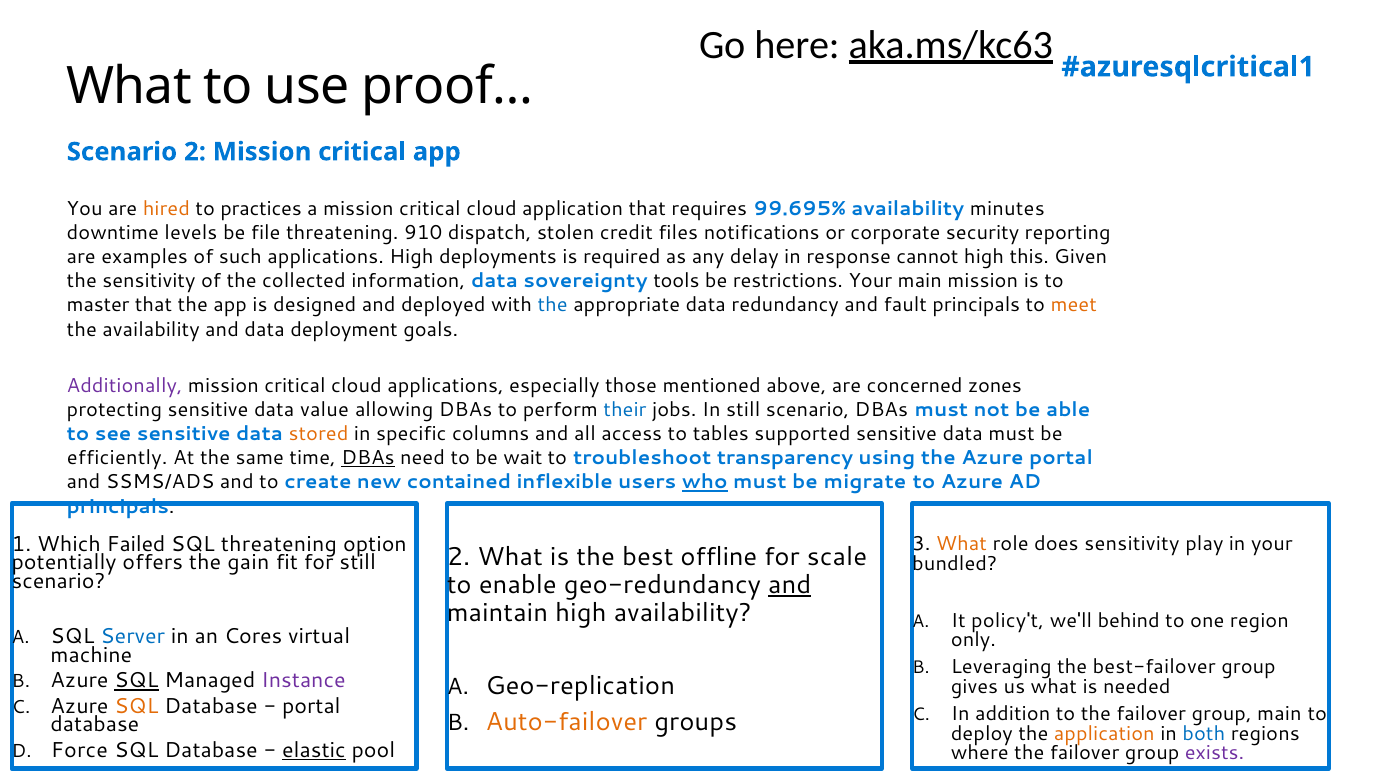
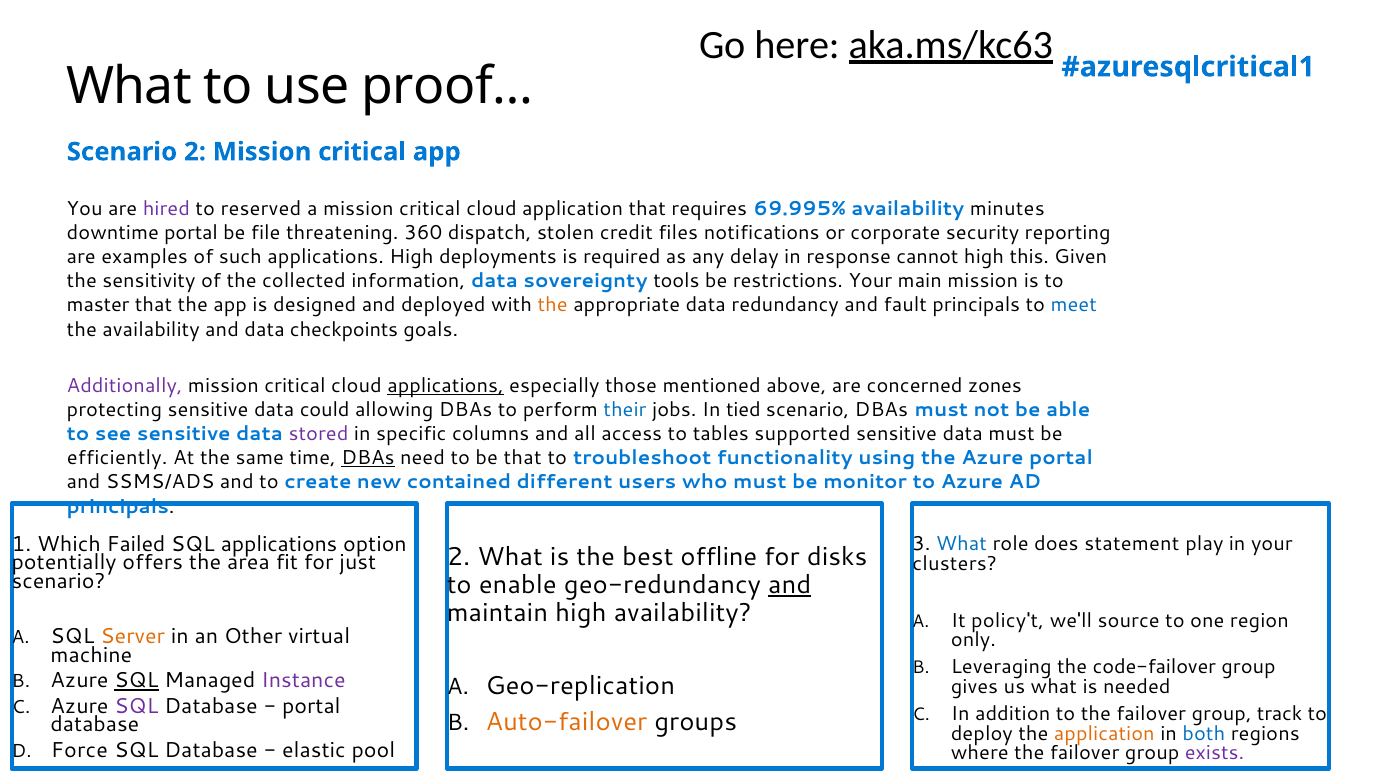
hired colour: orange -> purple
practices: practices -> reserved
99.695%: 99.695% -> 69.995%
downtime levels: levels -> portal
910: 910 -> 360
the at (553, 305) colour: blue -> orange
meet colour: orange -> blue
deployment: deployment -> checkpoints
applications at (446, 386) underline: none -> present
value: value -> could
In still: still -> tied
stored colour: orange -> purple
be wait: wait -> that
transparency: transparency -> functionality
inflexible: inflexible -> different
who underline: present -> none
migrate: migrate -> monitor
SQL threatening: threatening -> applications
What at (961, 544) colour: orange -> blue
does sensitivity: sensitivity -> statement
scale: scale -> disks
gain: gain -> area
for still: still -> just
bundled: bundled -> clusters
behind: behind -> source
Server colour: blue -> orange
Cores: Cores -> Other
best-failover: best-failover -> code-failover
SQL at (136, 706) colour: orange -> purple
group main: main -> track
elastic underline: present -> none
